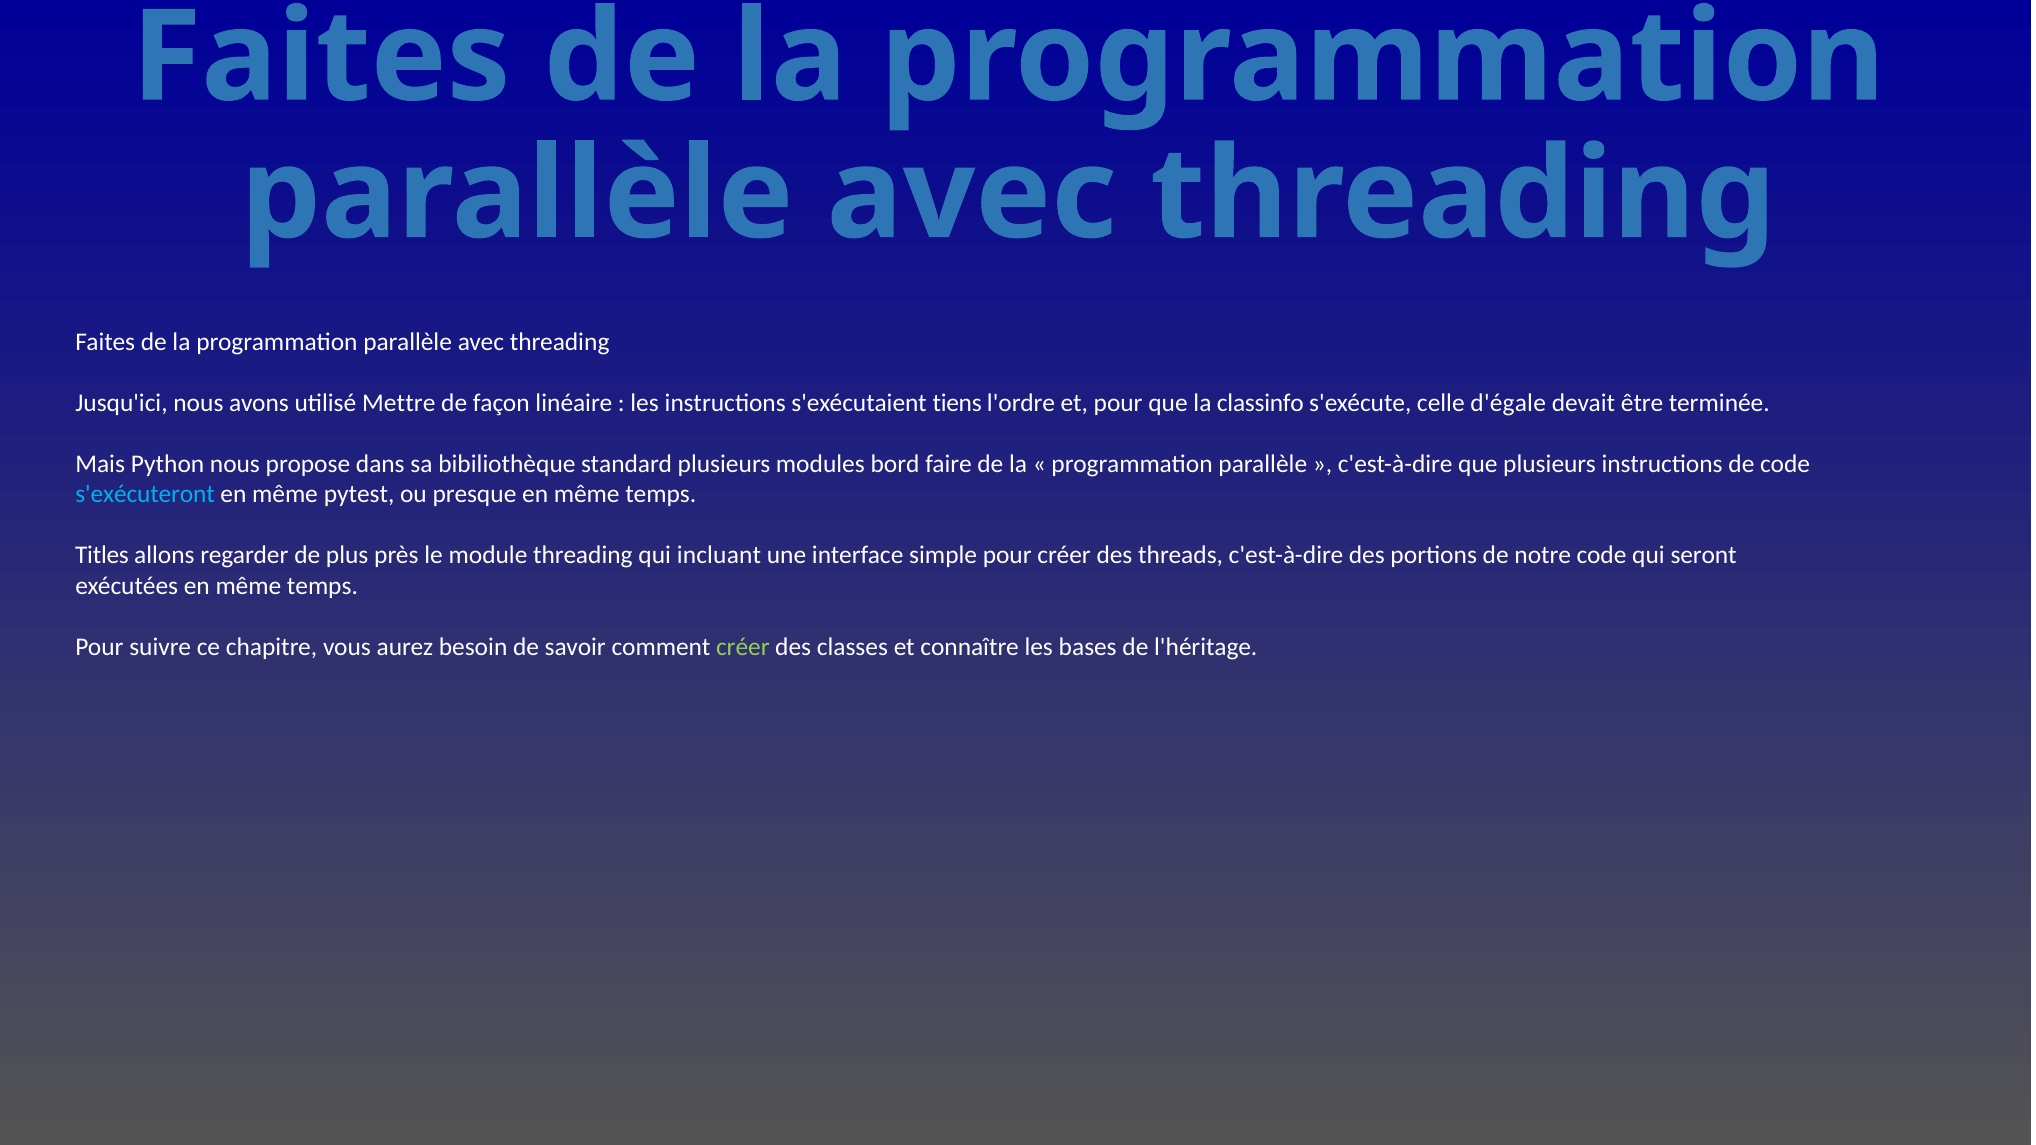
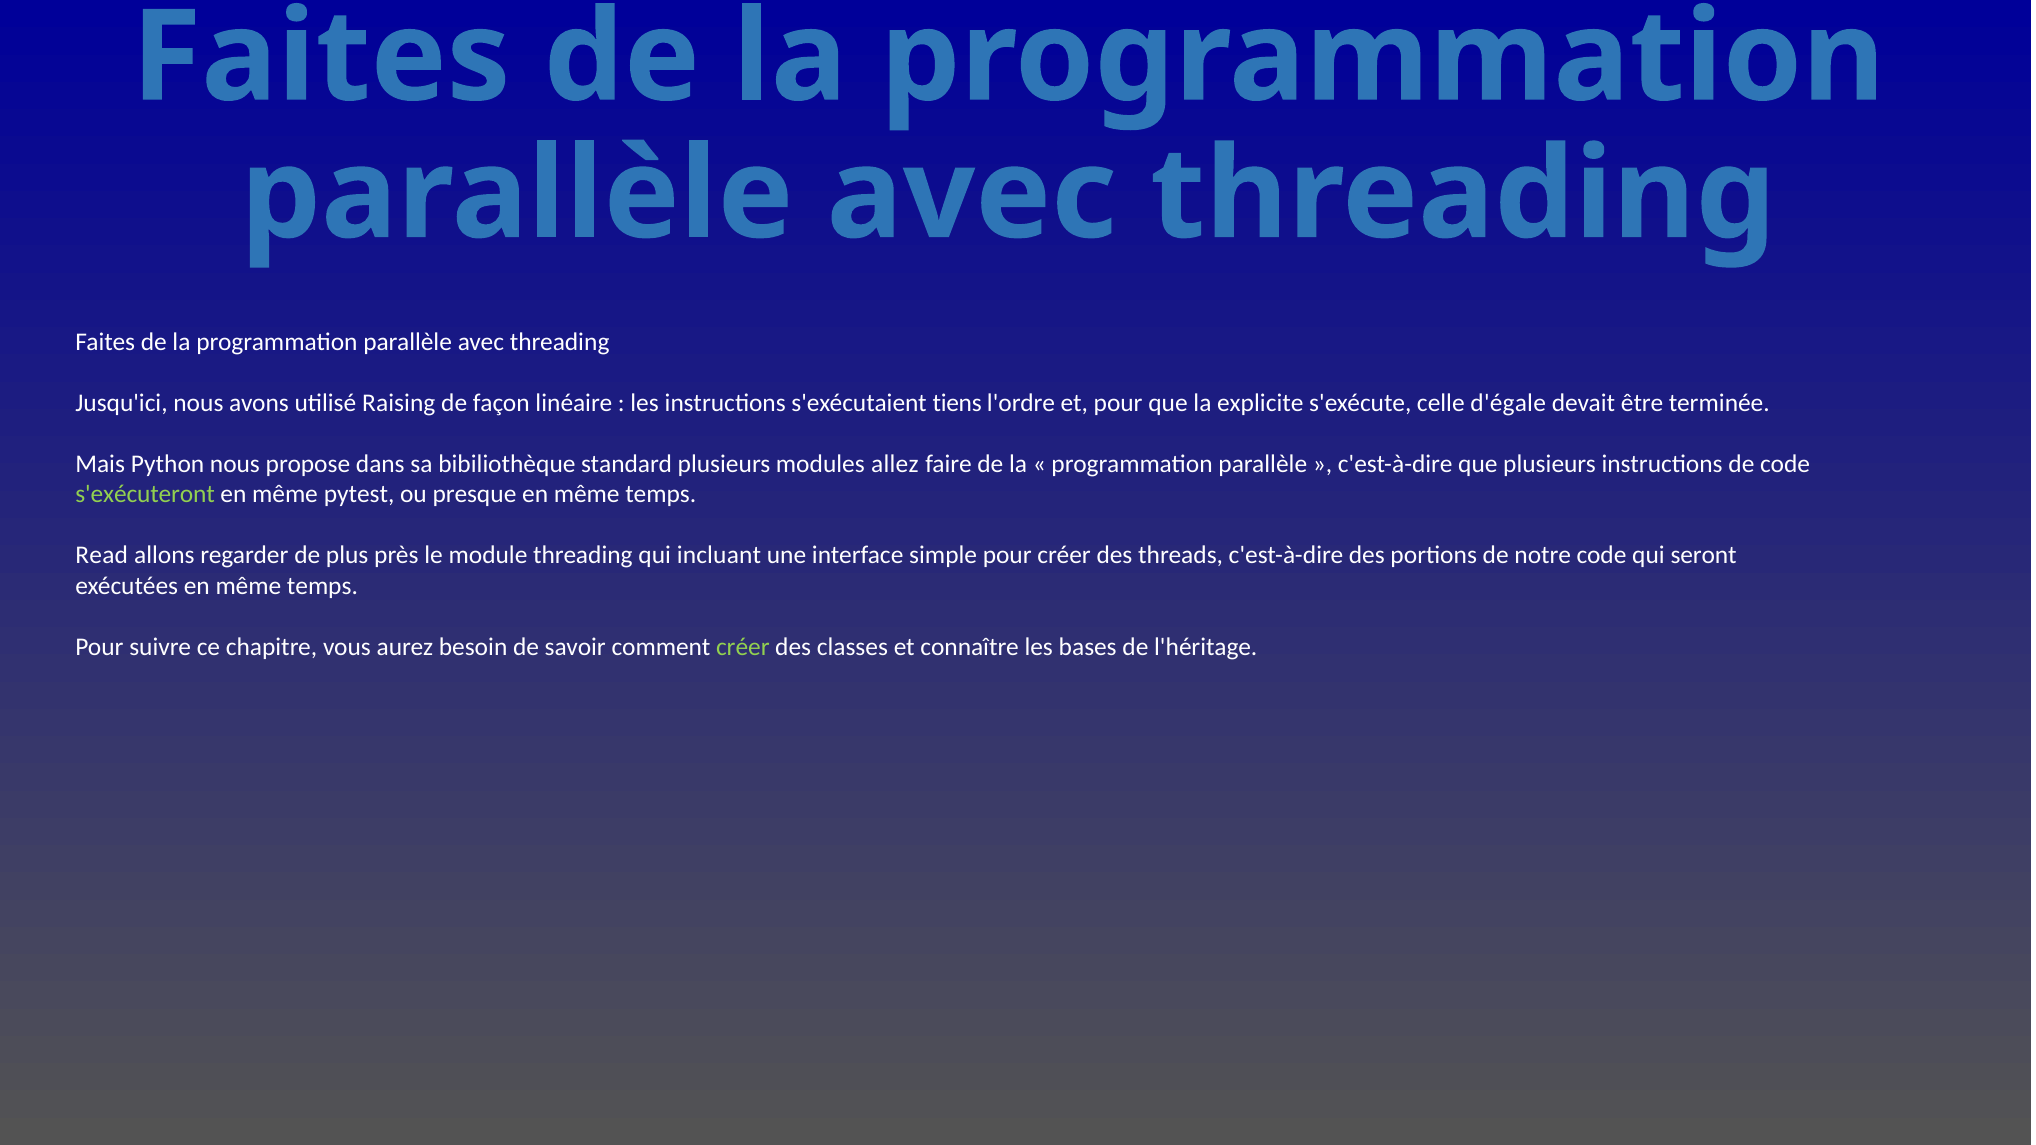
Mettre: Mettre -> Raising
classinfo: classinfo -> explicite
bord: bord -> allez
s'exécuteront colour: light blue -> light green
Titles: Titles -> Read
